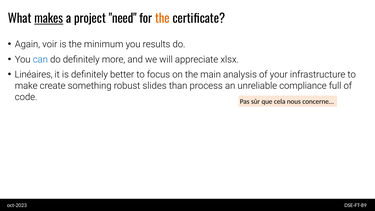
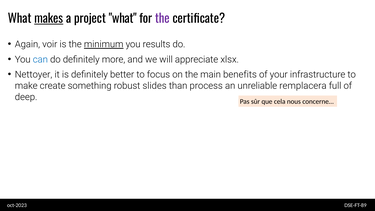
project need: need -> what
the at (162, 19) colour: orange -> purple
minimum underline: none -> present
Linéaires: Linéaires -> Nettoyer
analysis: analysis -> benefits
compliance: compliance -> remplacera
code: code -> deep
